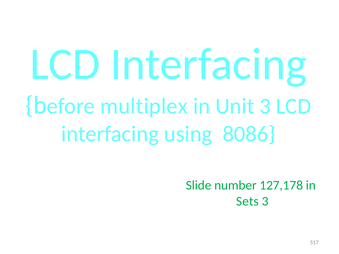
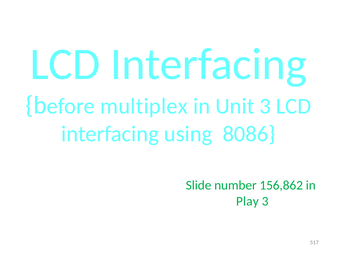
127,178: 127,178 -> 156,862
Sets: Sets -> Play
